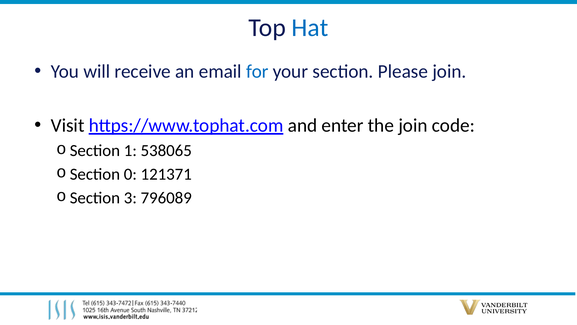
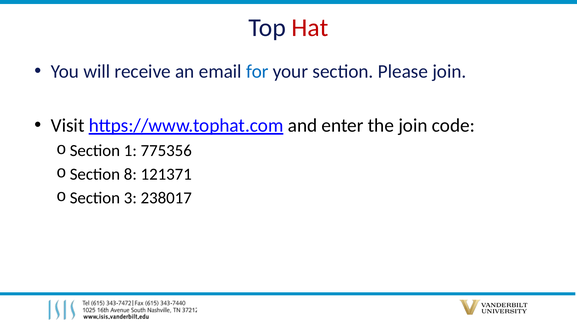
Hat colour: blue -> red
538065: 538065 -> 775356
0: 0 -> 8
796089: 796089 -> 238017
